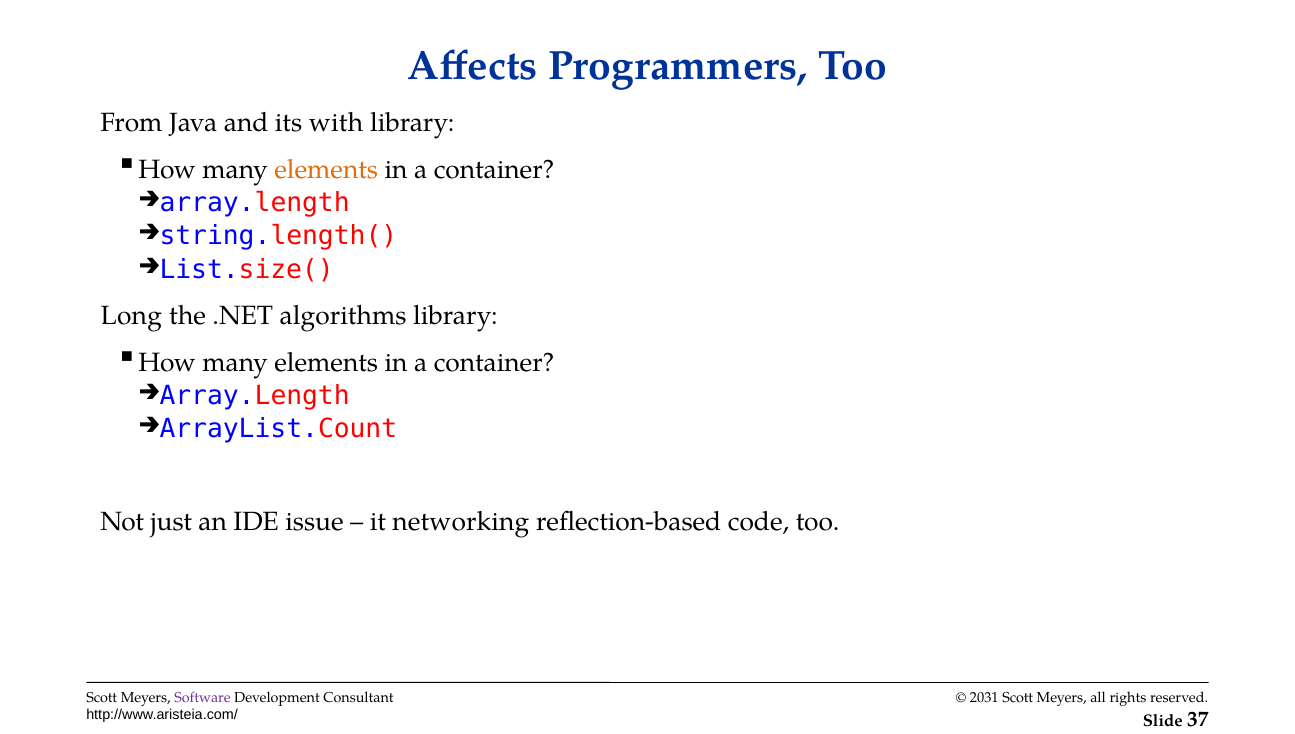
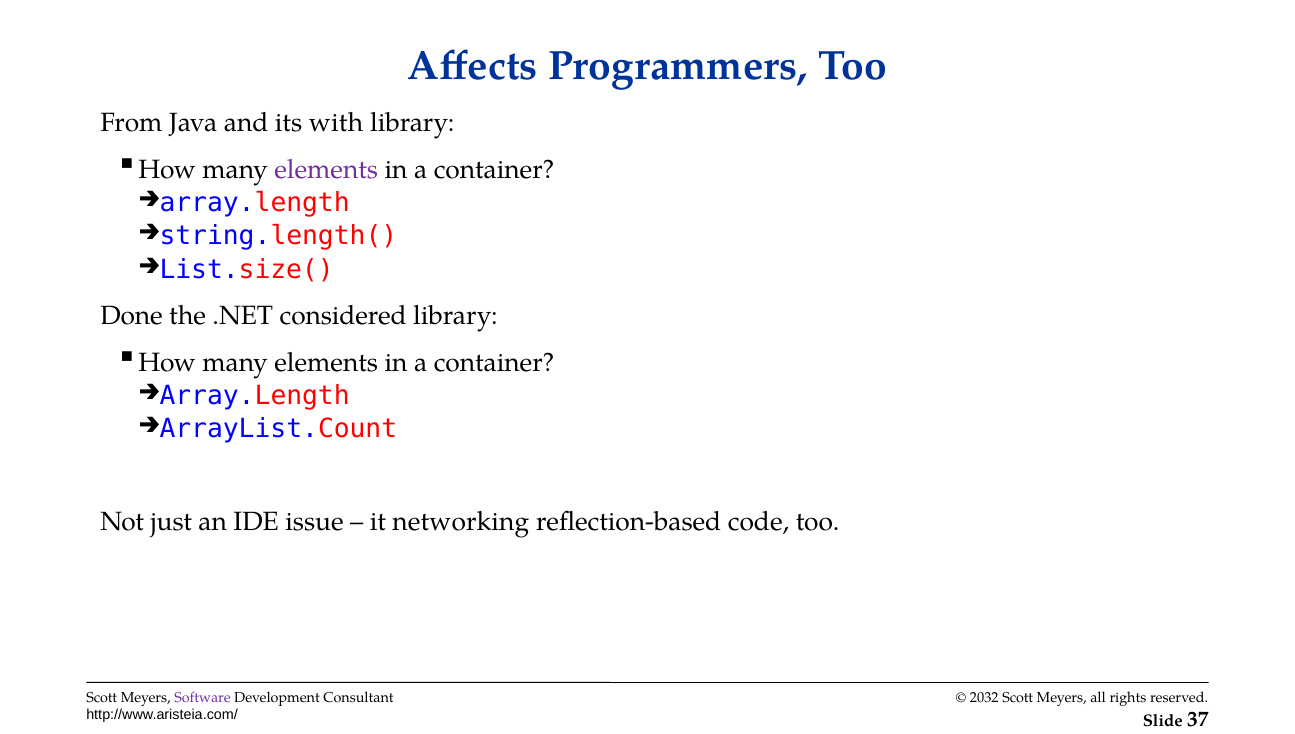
elements at (326, 170) colour: orange -> purple
Long: Long -> Done
algorithms: algorithms -> considered
2031: 2031 -> 2032
